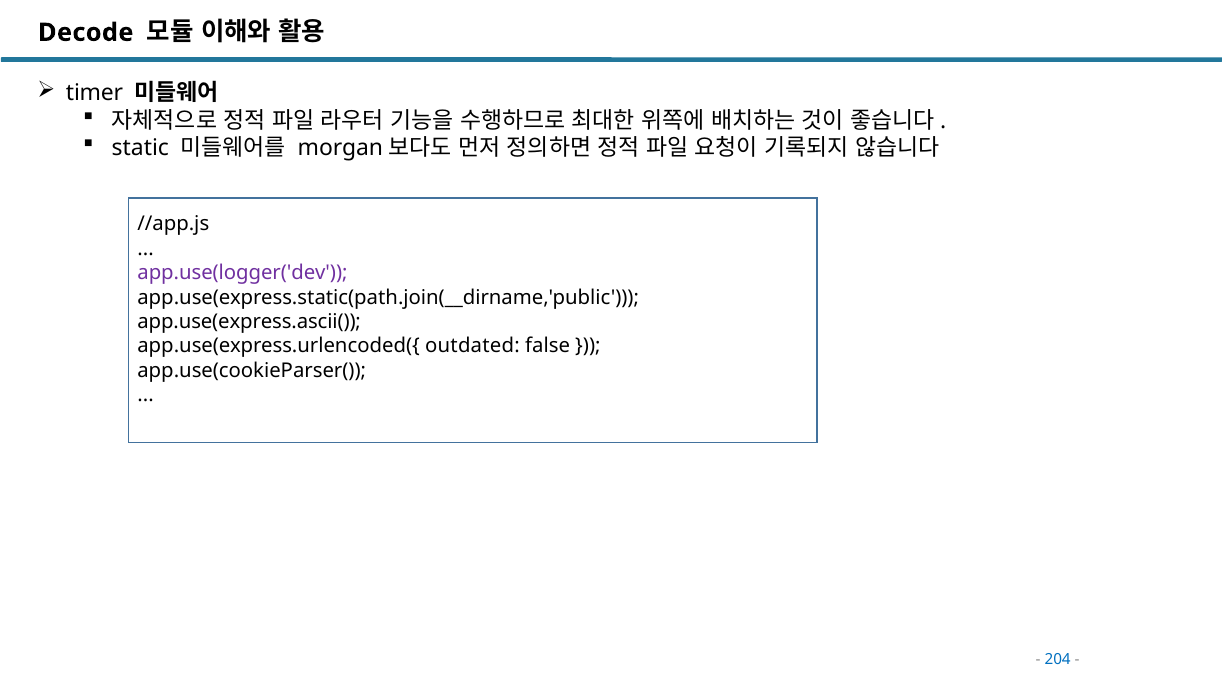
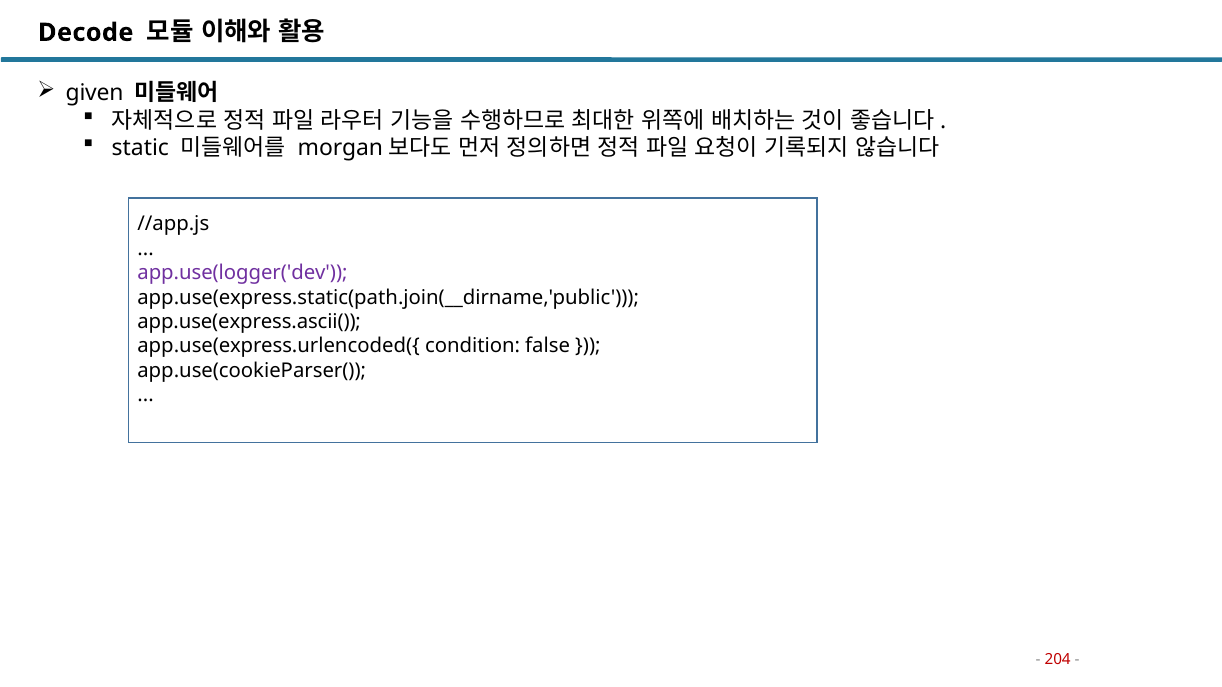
timer: timer -> given
outdated: outdated -> condition
204 colour: blue -> red
